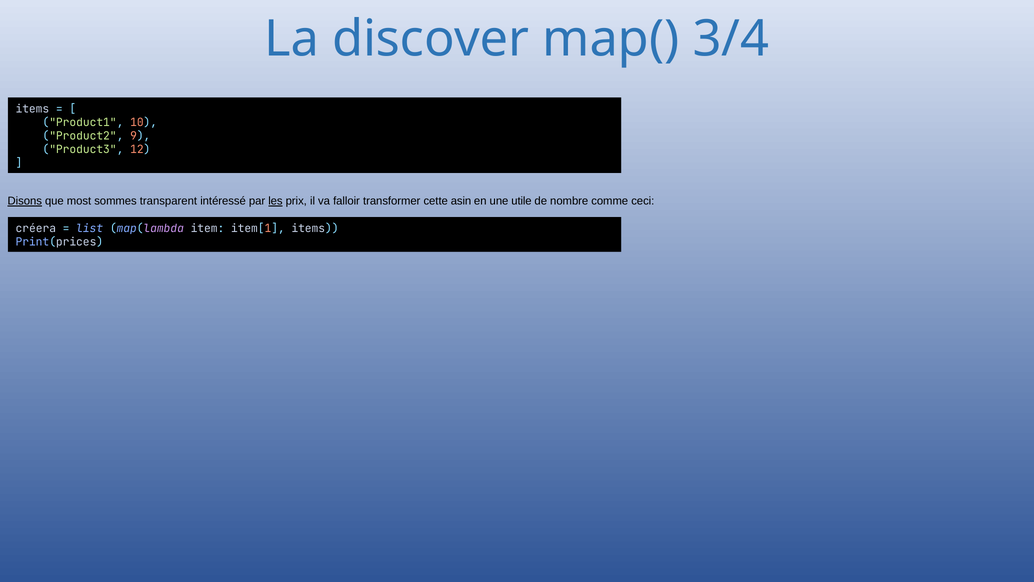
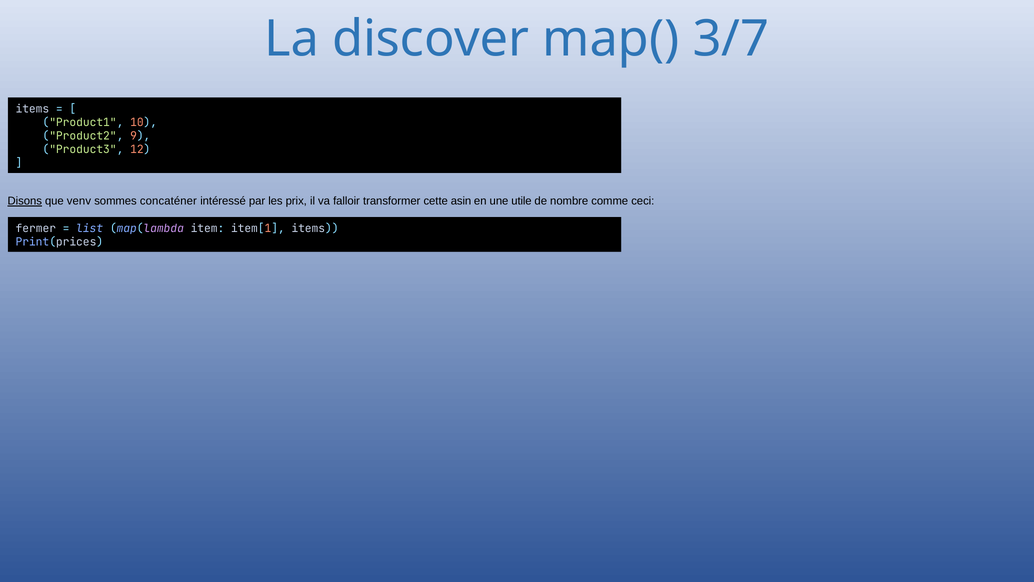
3/4: 3/4 -> 3/7
most: most -> venv
transparent: transparent -> concaténer
les underline: present -> none
créera: créera -> fermer
